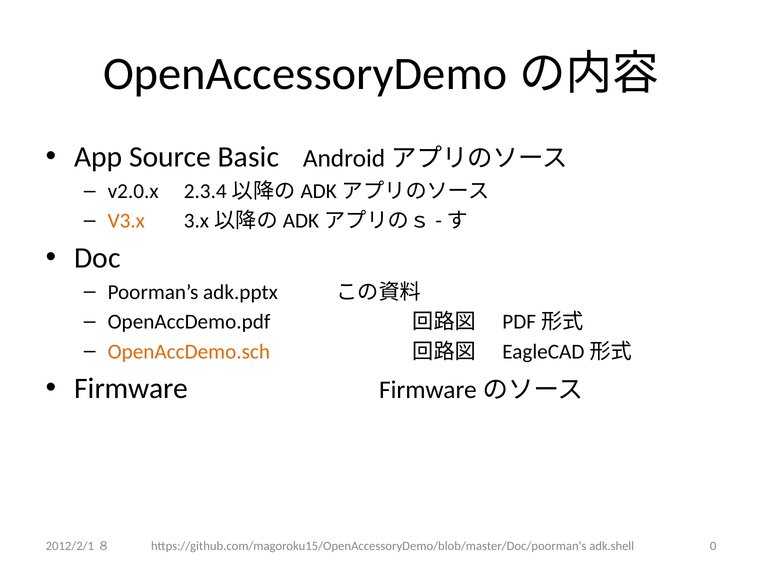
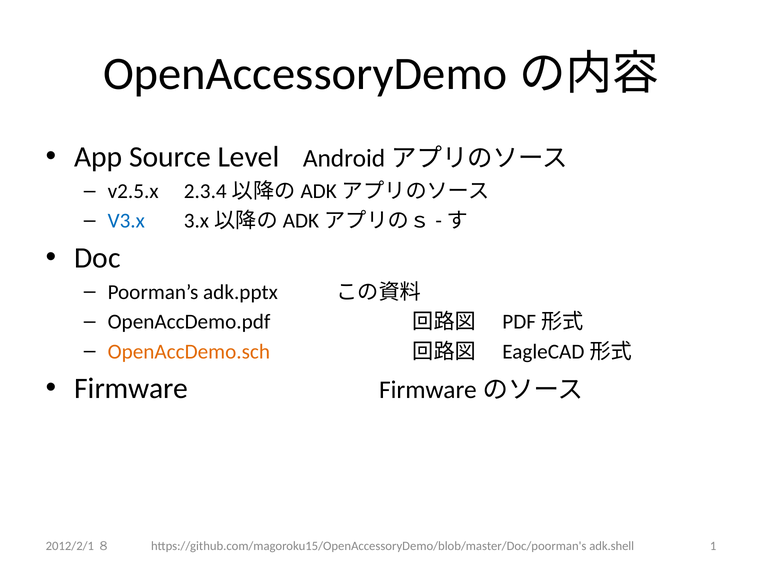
Basic: Basic -> Level
v2.0.x: v2.0.x -> v2.5.x
V3.x colour: orange -> blue
0: 0 -> 1
